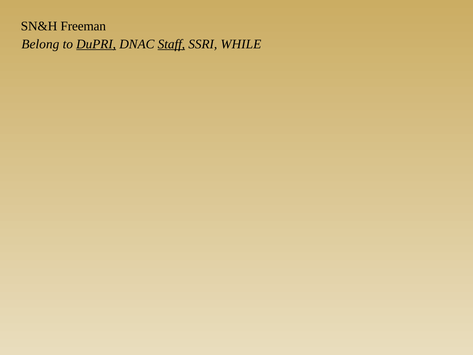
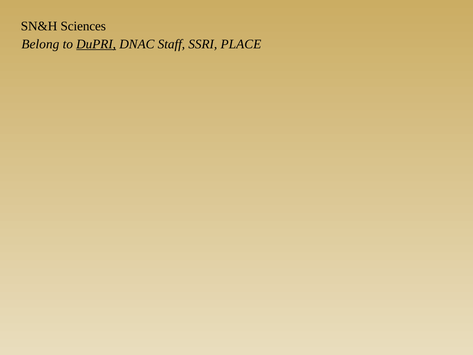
Freeman: Freeman -> Sciences
Staff underline: present -> none
WHILE: WHILE -> PLACE
